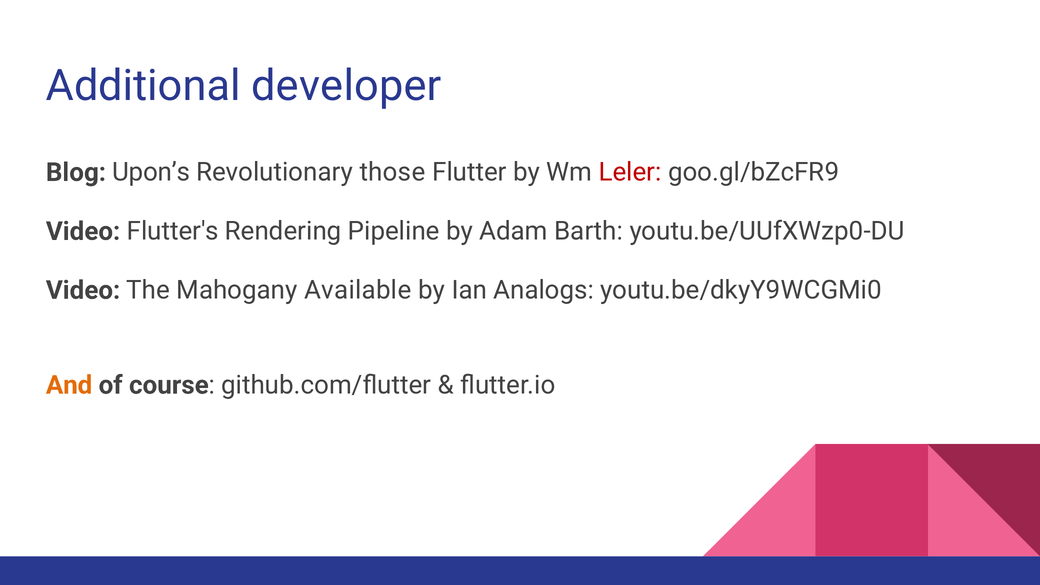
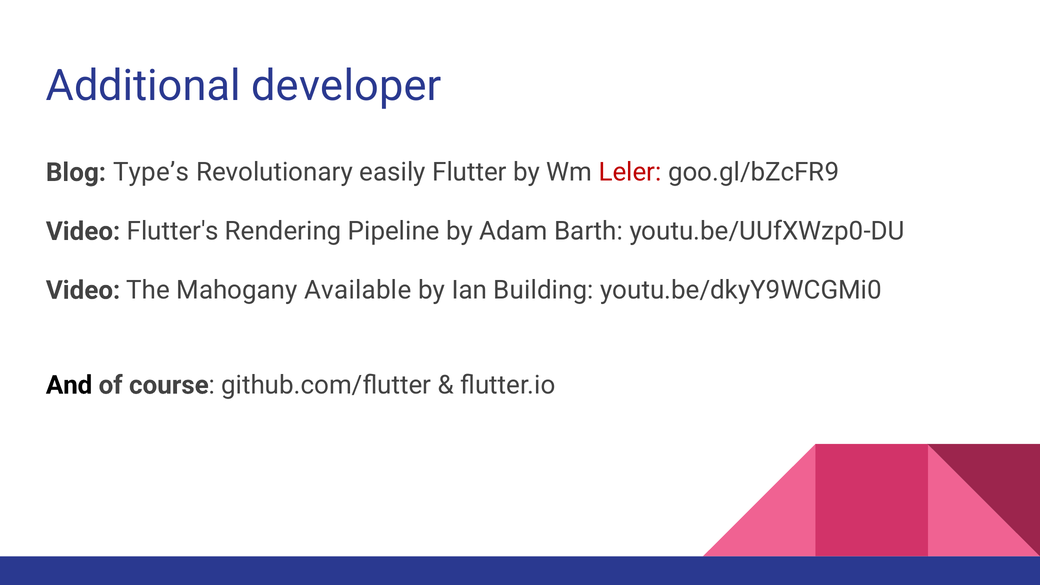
Upon’s: Upon’s -> Type’s
those: those -> easily
Analogs: Analogs -> Building
And colour: orange -> black
